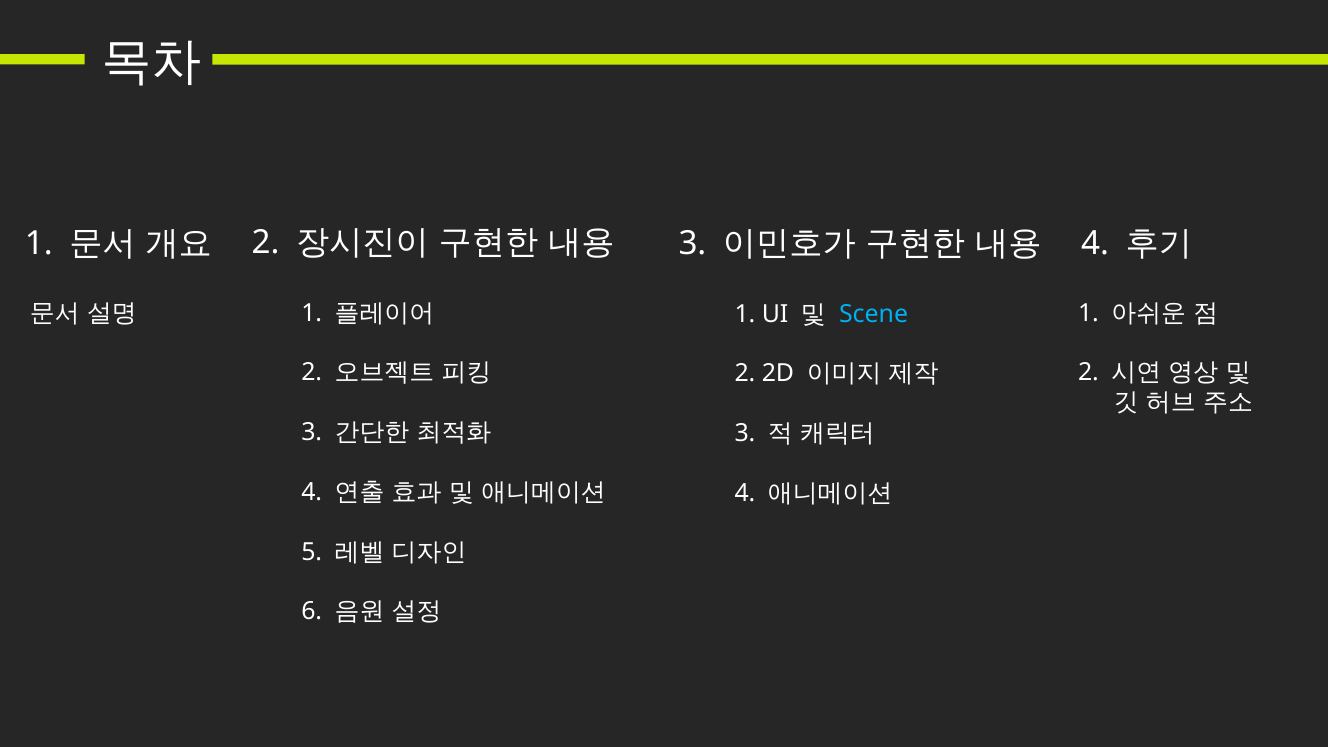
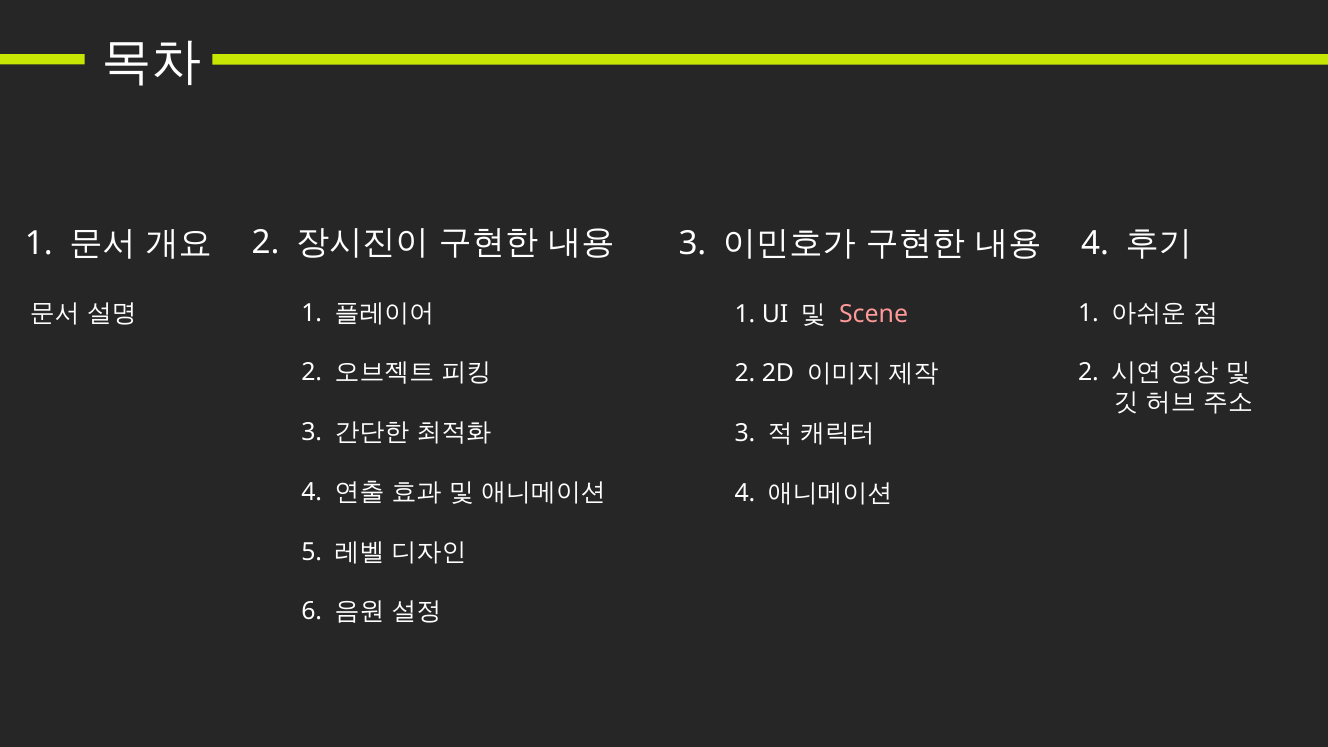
Scene colour: light blue -> pink
